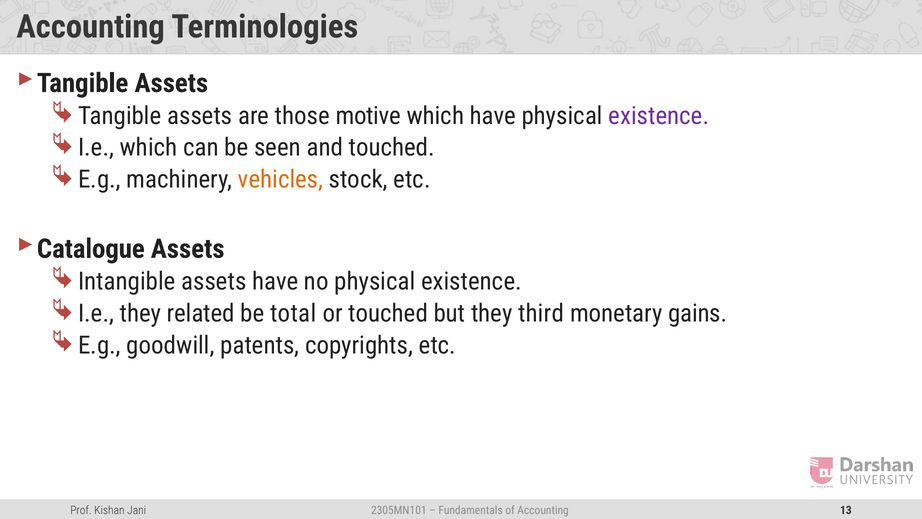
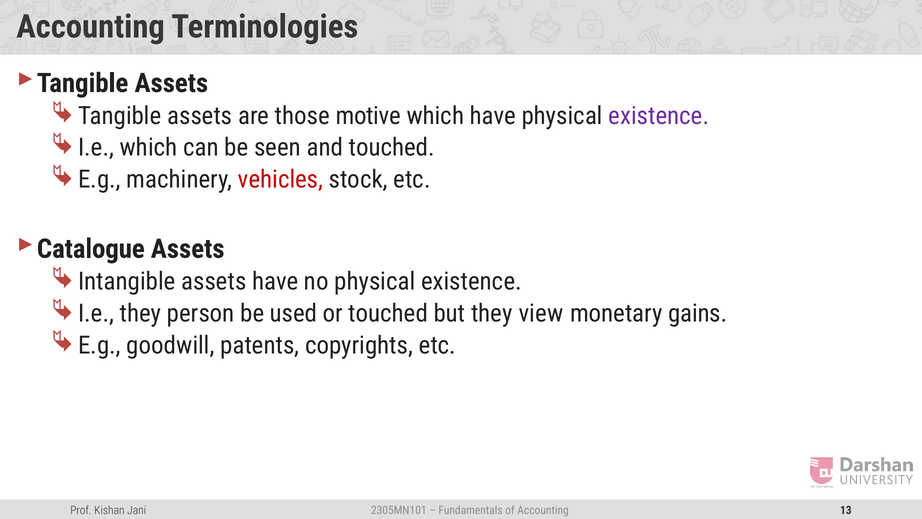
vehicles colour: orange -> red
related: related -> person
total: total -> used
third: third -> view
